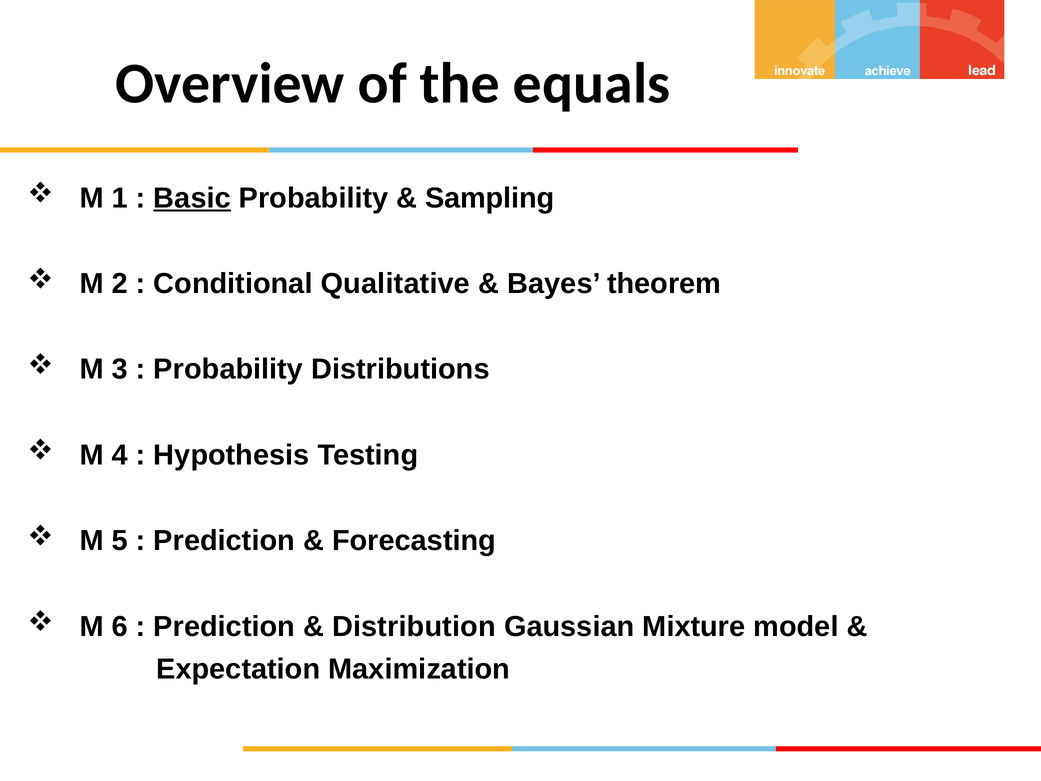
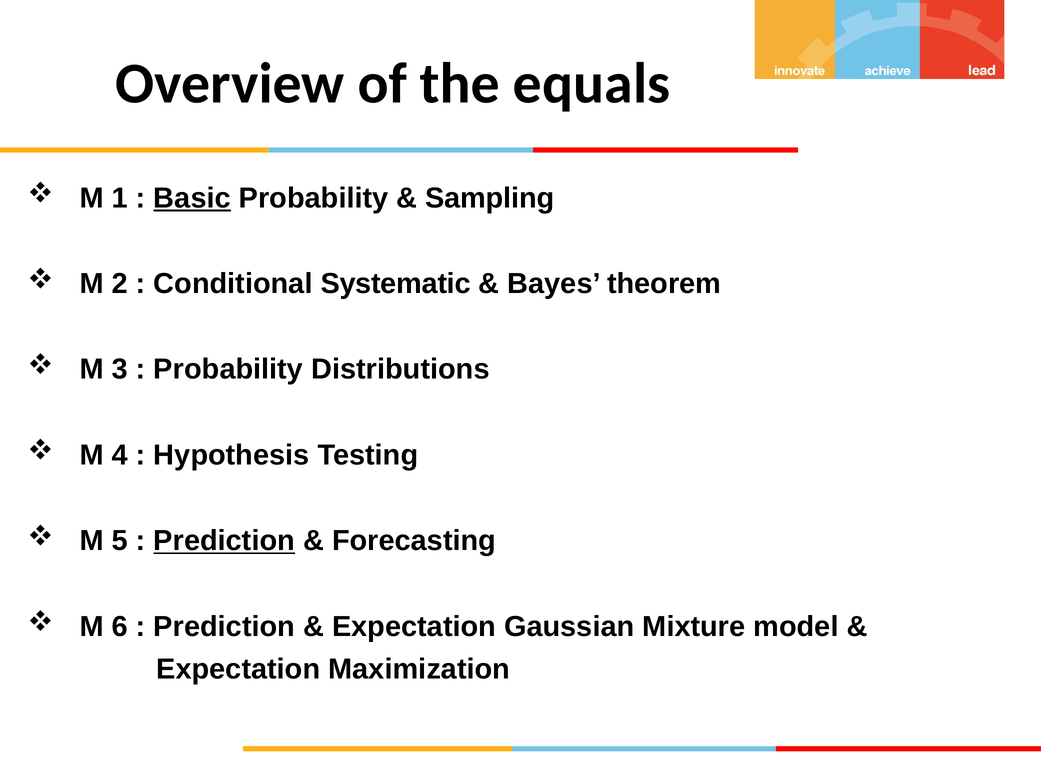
Qualitative: Qualitative -> Systematic
Prediction at (224, 541) underline: none -> present
Distribution at (414, 626): Distribution -> Expectation
